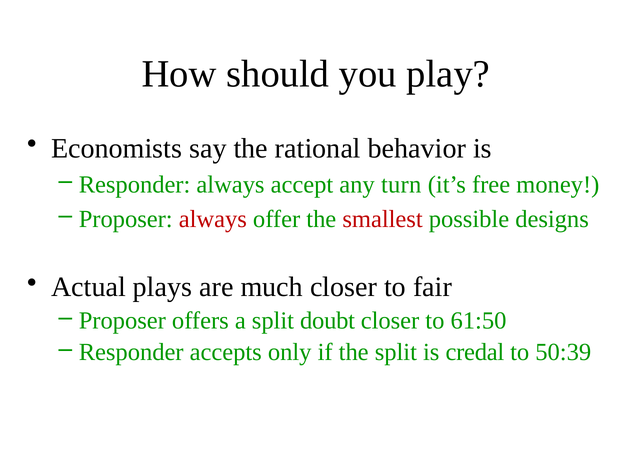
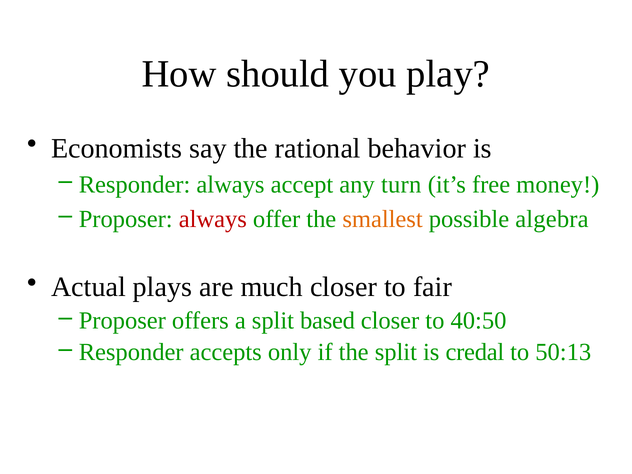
smallest colour: red -> orange
designs: designs -> algebra
doubt: doubt -> based
61:50: 61:50 -> 40:50
50:39: 50:39 -> 50:13
